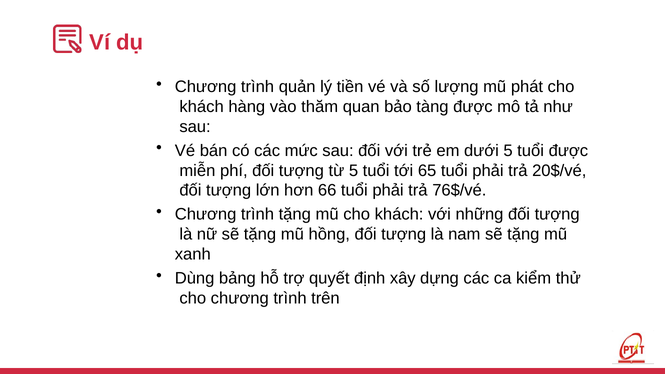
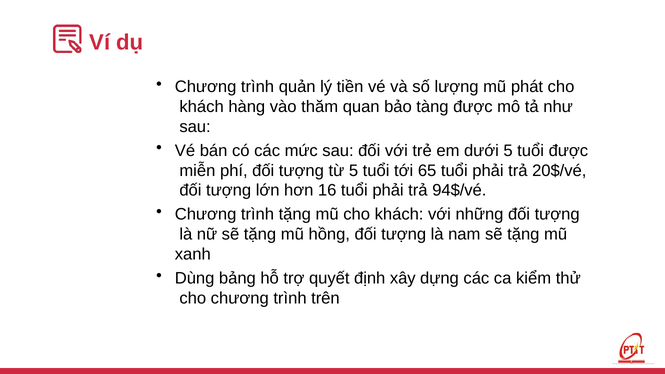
66: 66 -> 16
76$/vé: 76$/vé -> 94$/vé
